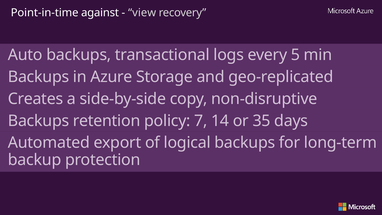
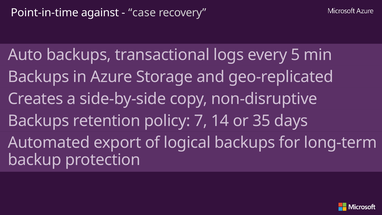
view: view -> case
